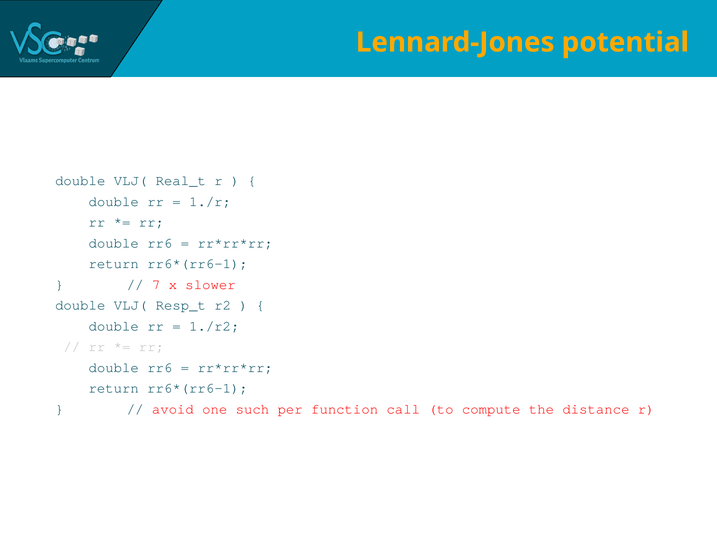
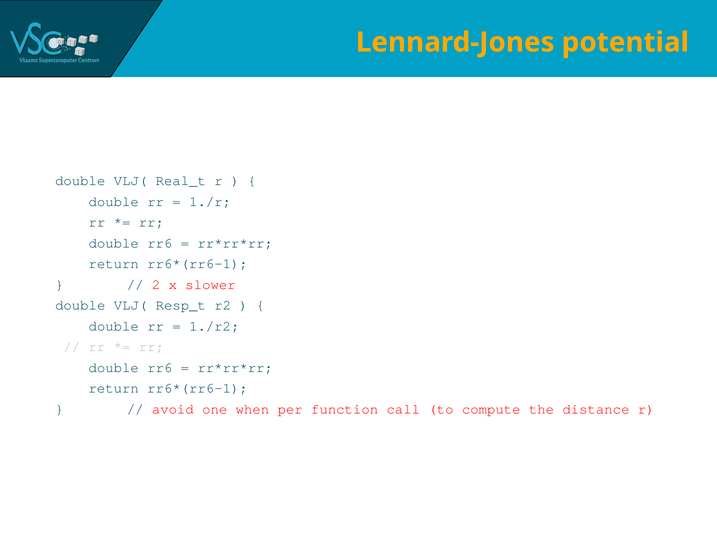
7: 7 -> 2
such: such -> when
